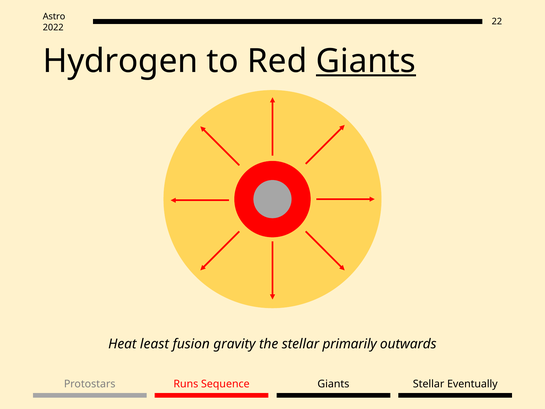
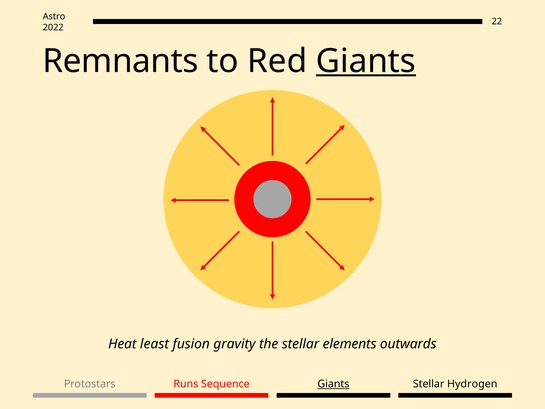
Hydrogen: Hydrogen -> Remnants
primarily: primarily -> elements
Giants at (333, 384) underline: none -> present
Eventually: Eventually -> Hydrogen
